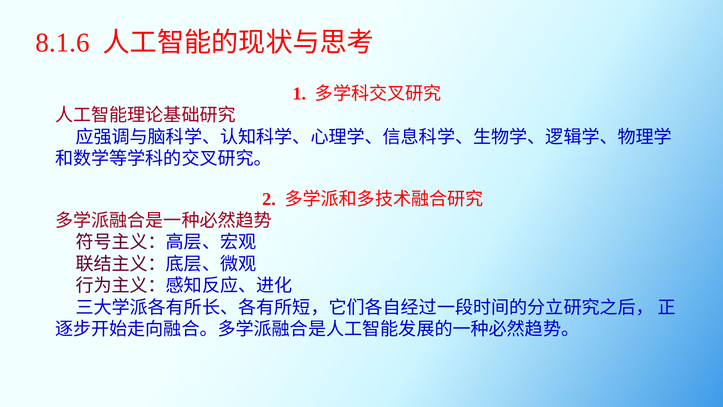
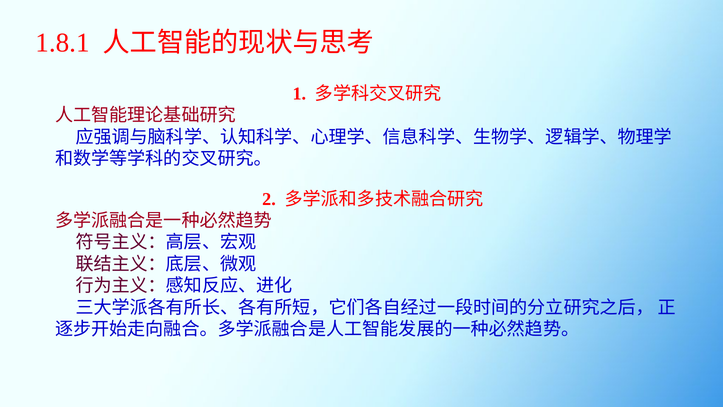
8.1.6: 8.1.6 -> 1.8.1
